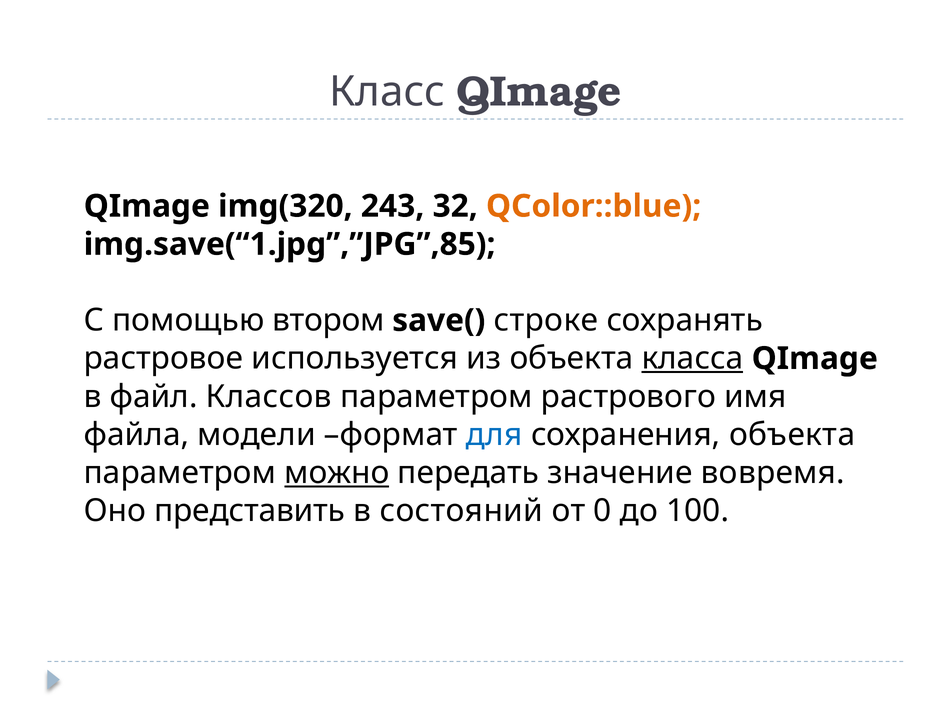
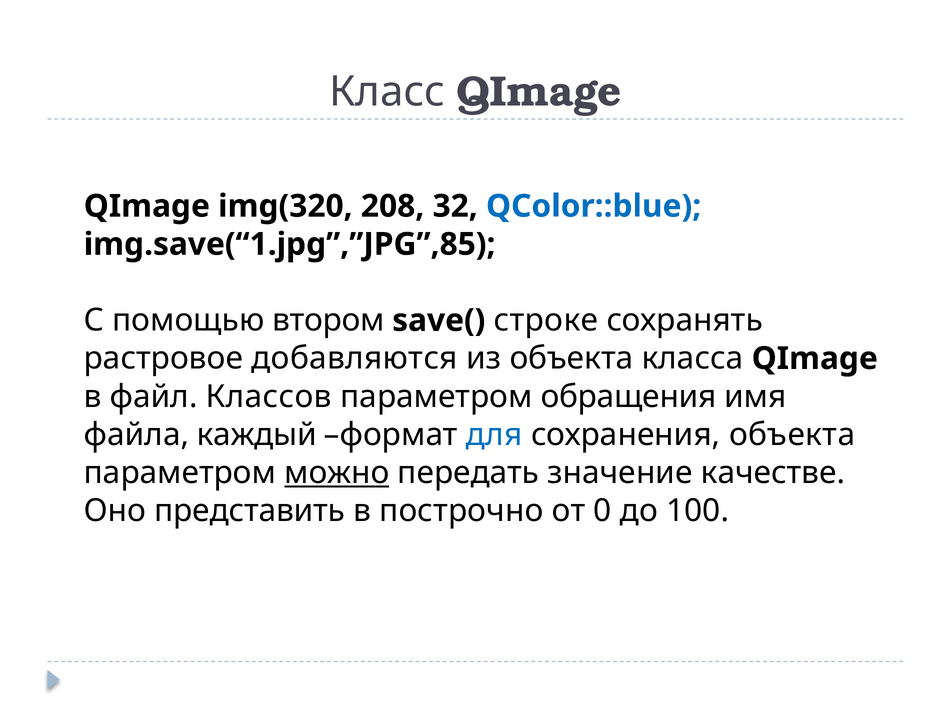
243: 243 -> 208
QColor::blue colour: orange -> blue
используется: используется -> добавляются
класса underline: present -> none
растрового: растрового -> обращения
модели: модели -> каждый
вовремя: вовремя -> качестве
состояний: состояний -> построчно
